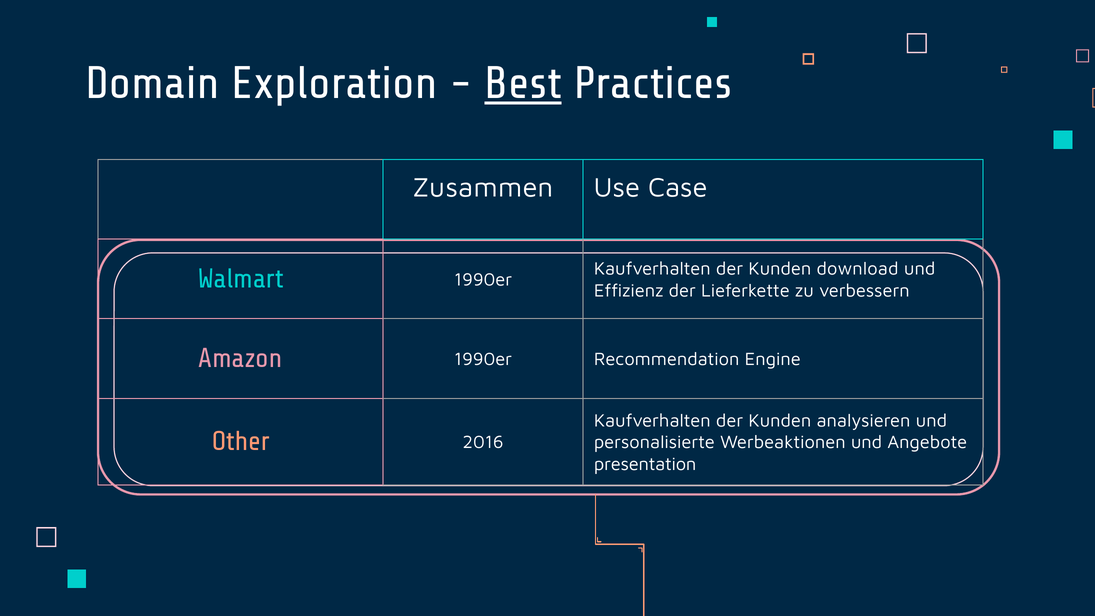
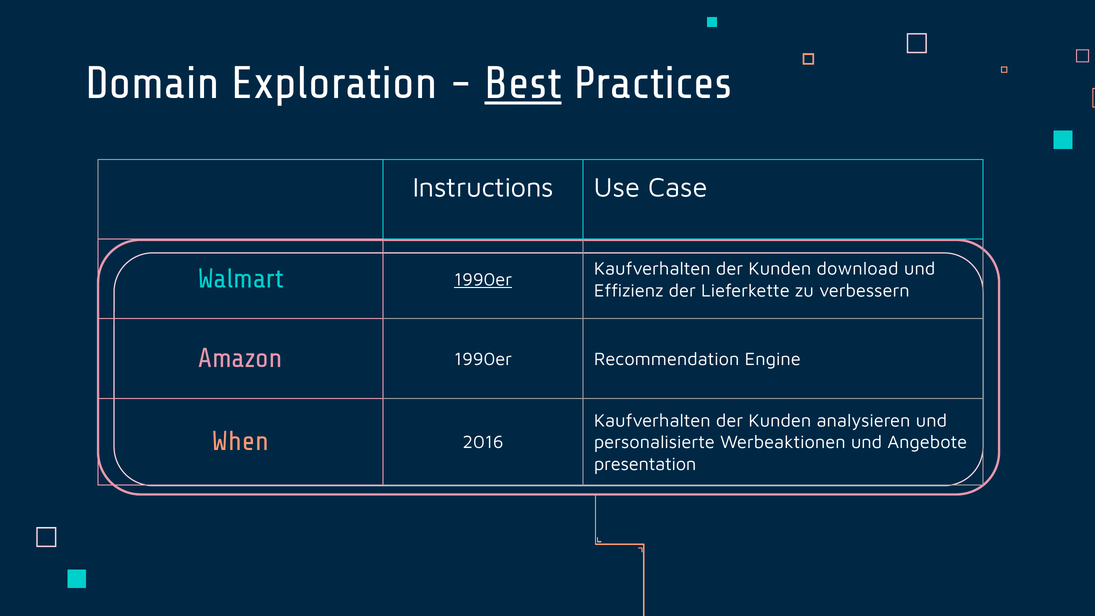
Zusammen: Zusammen -> Instructions
1990er at (483, 280) underline: none -> present
Other: Other -> When
